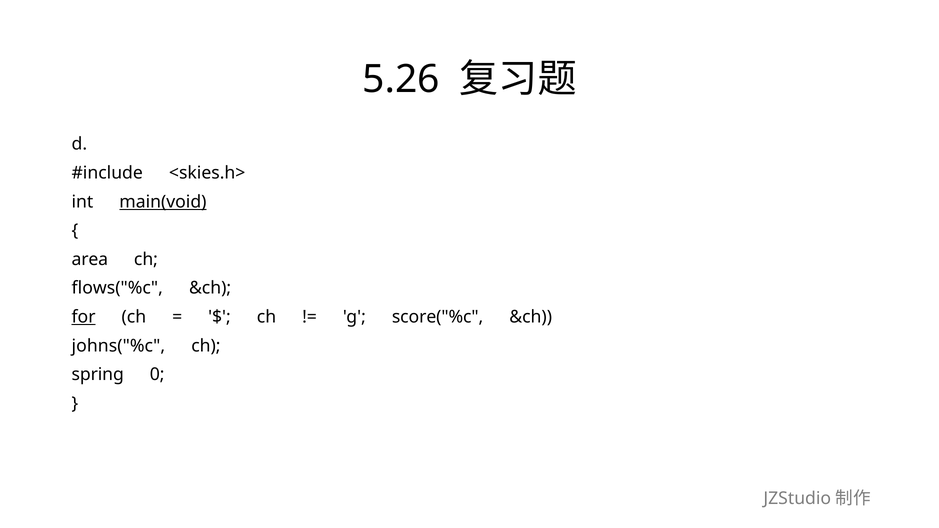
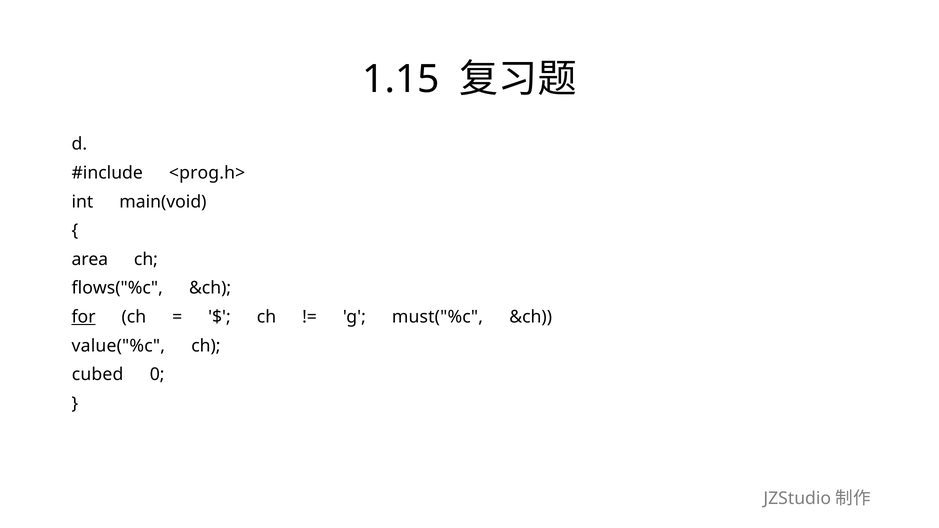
5.26: 5.26 -> 1.15
<skies.h>: <skies.h> -> <prog.h>
main(void underline: present -> none
score("%c: score("%c -> must("%c
johns("%c: johns("%c -> value("%c
spring: spring -> cubed
